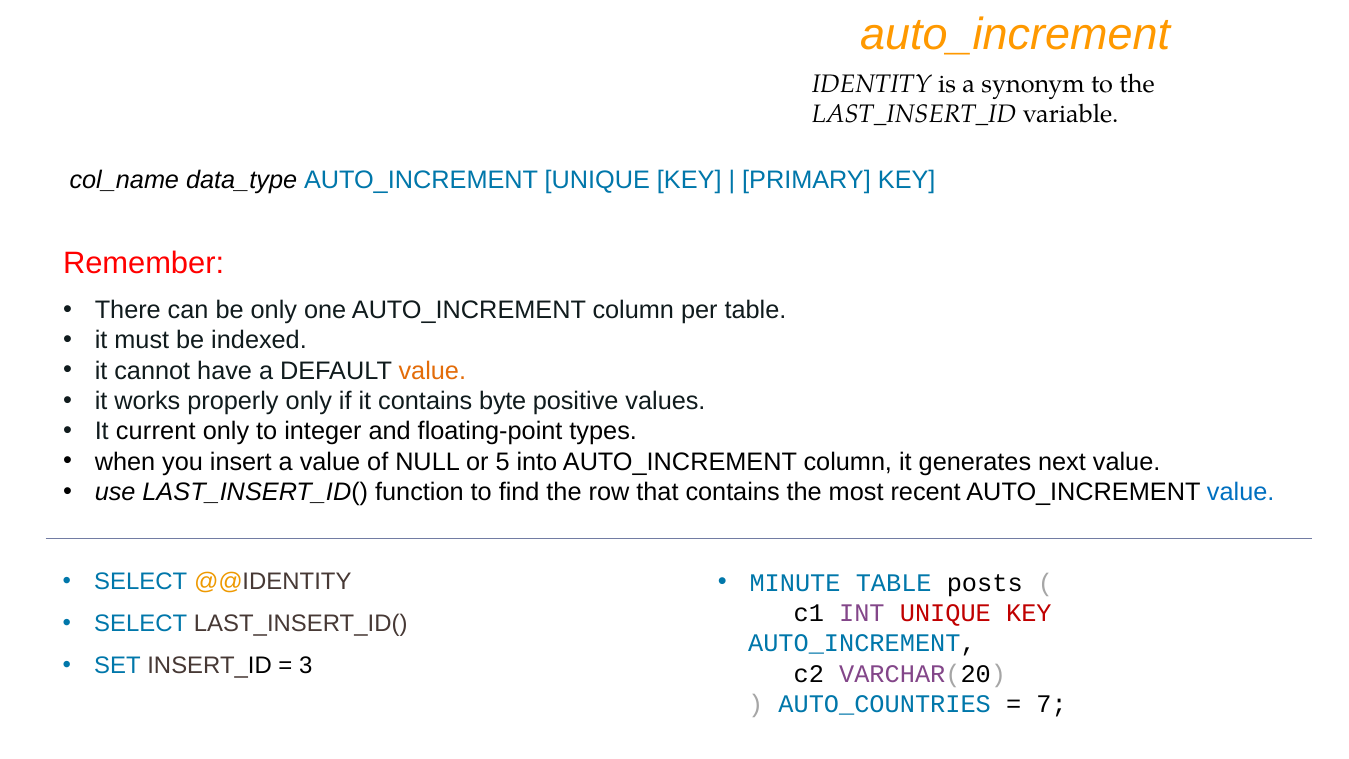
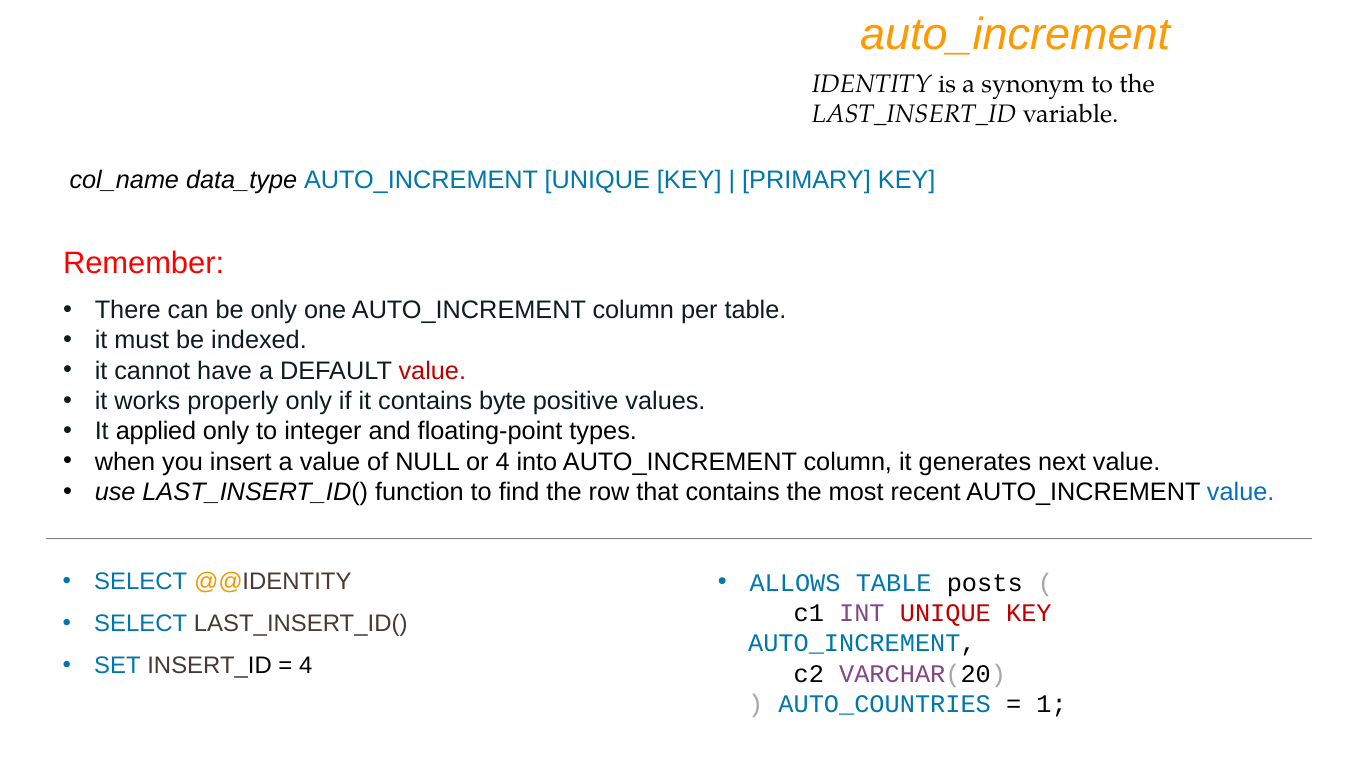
value at (432, 371) colour: orange -> red
current: current -> applied
or 5: 5 -> 4
MINUTE: MINUTE -> ALLOWS
3 at (306, 666): 3 -> 4
7: 7 -> 1
